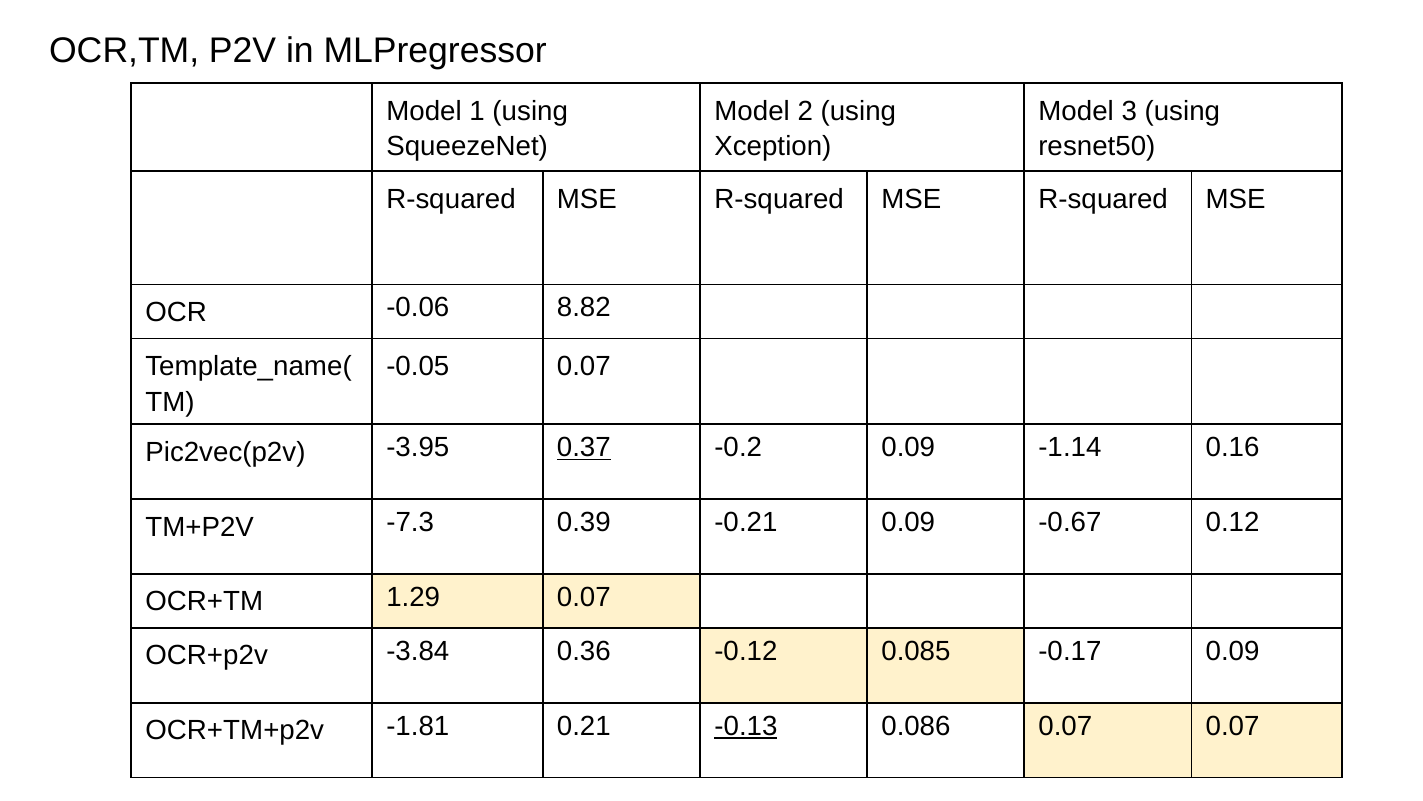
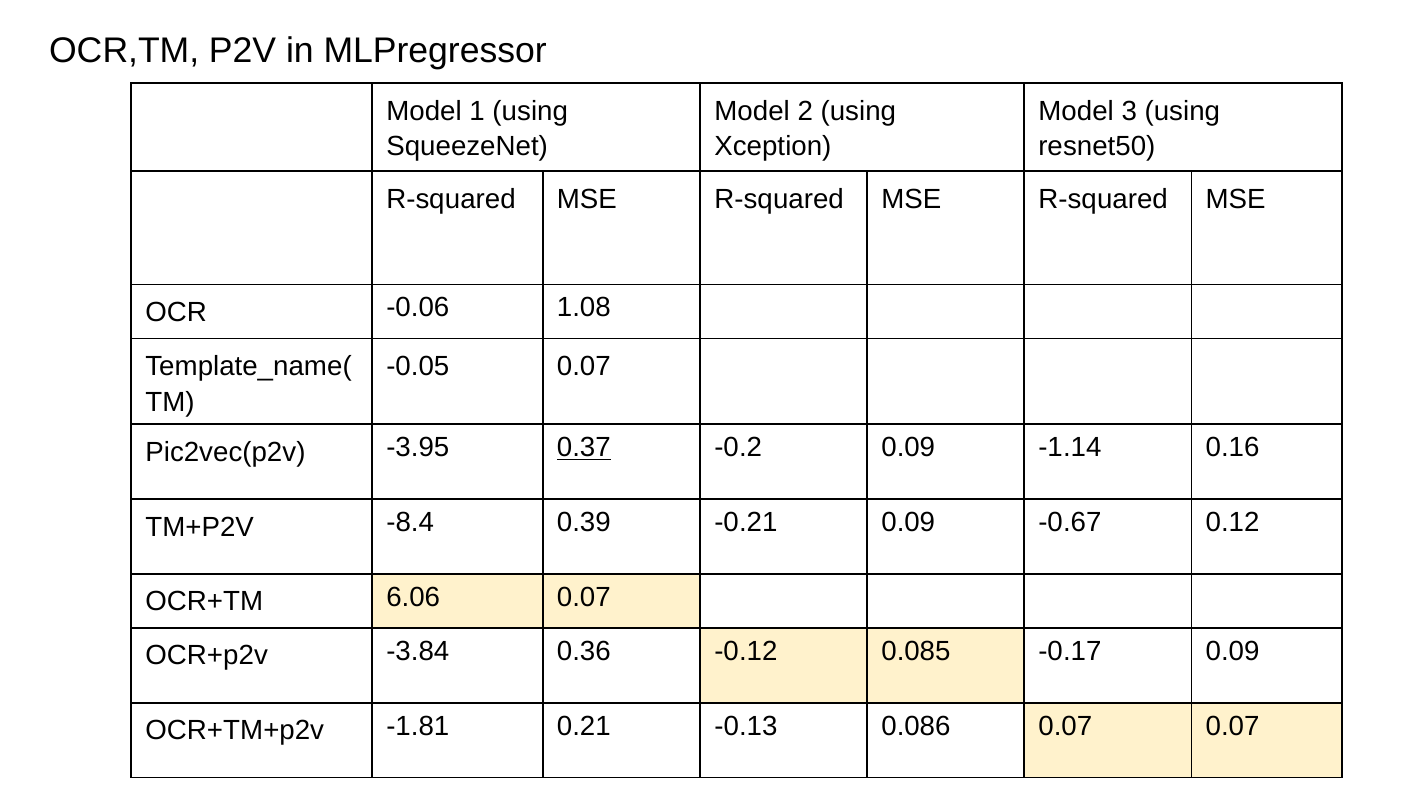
8.82: 8.82 -> 1.08
-7.3: -7.3 -> -8.4
1.29: 1.29 -> 6.06
-0.13 underline: present -> none
